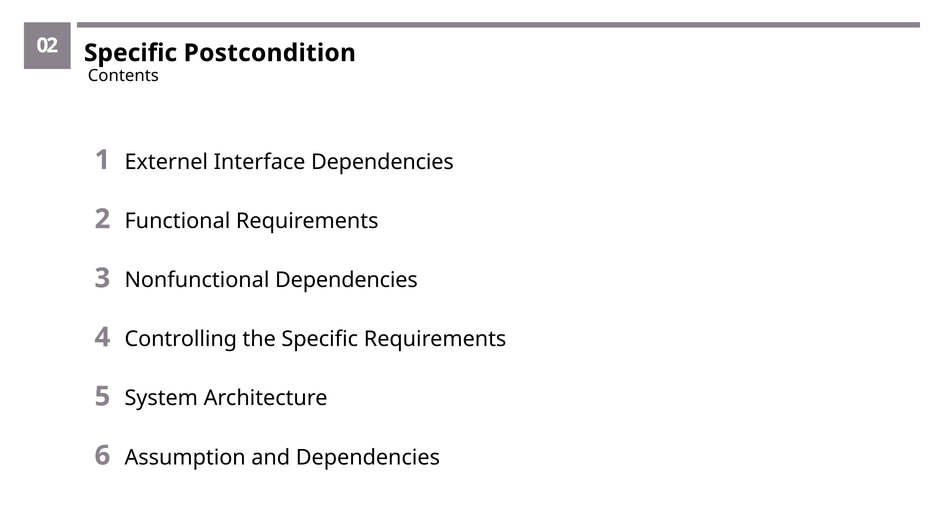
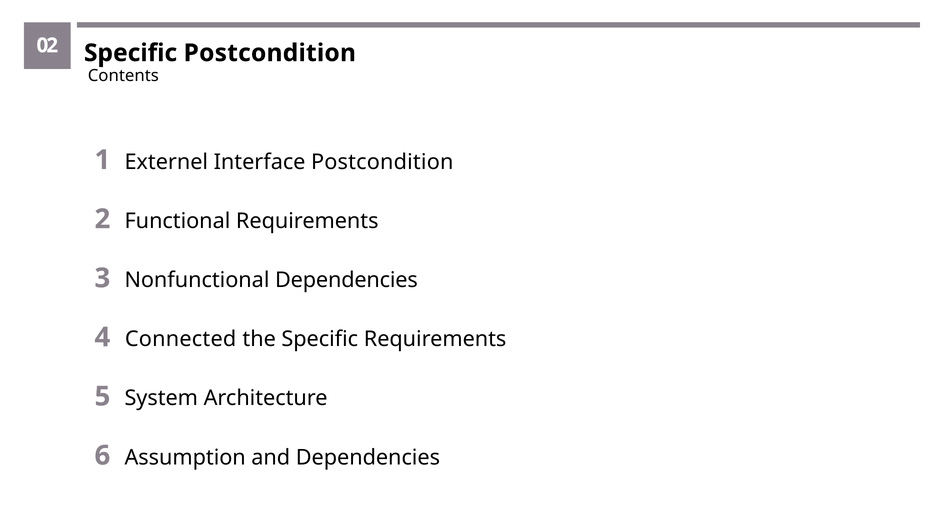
Interface Dependencies: Dependencies -> Postcondition
Controlling: Controlling -> Connected
